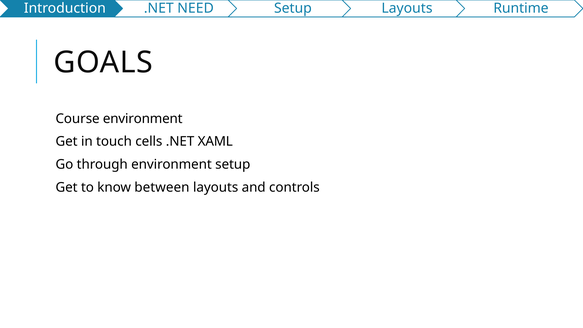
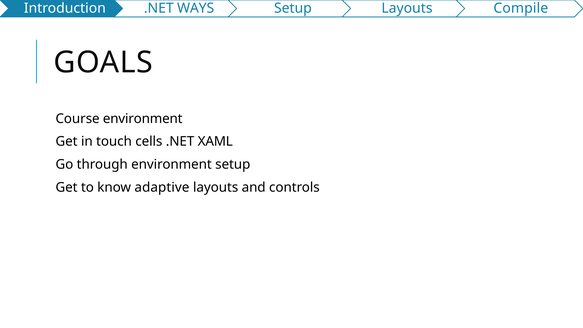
NEED: NEED -> WAYS
Runtime: Runtime -> Compile
between: between -> adaptive
